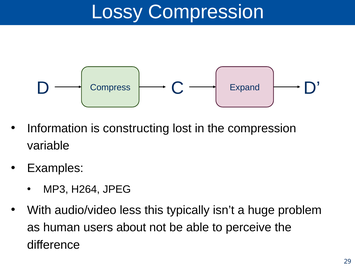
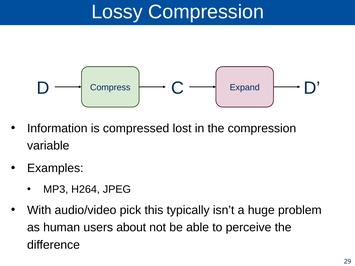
constructing: constructing -> compressed
less: less -> pick
